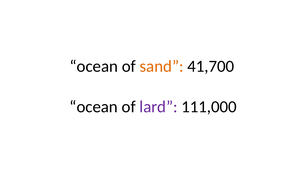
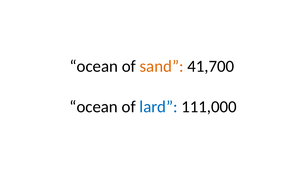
lard colour: purple -> blue
